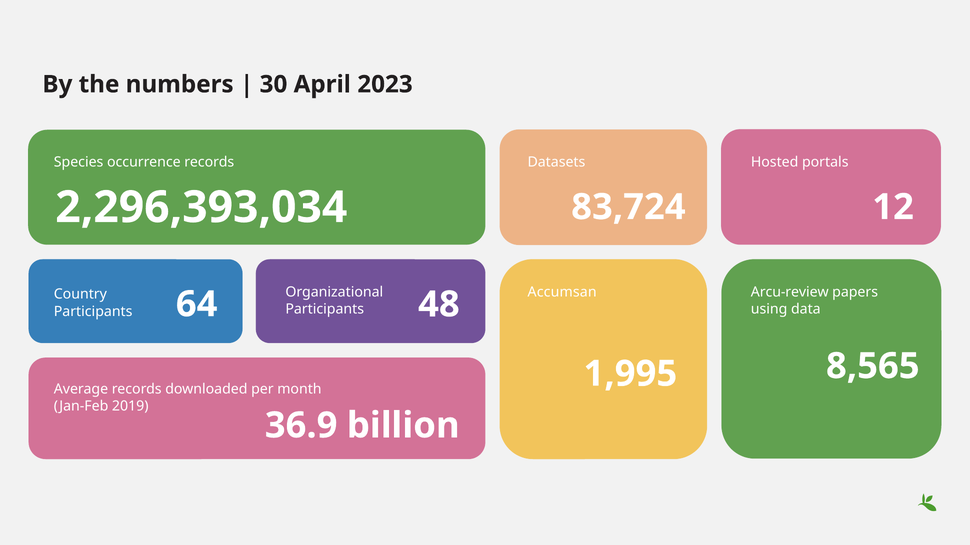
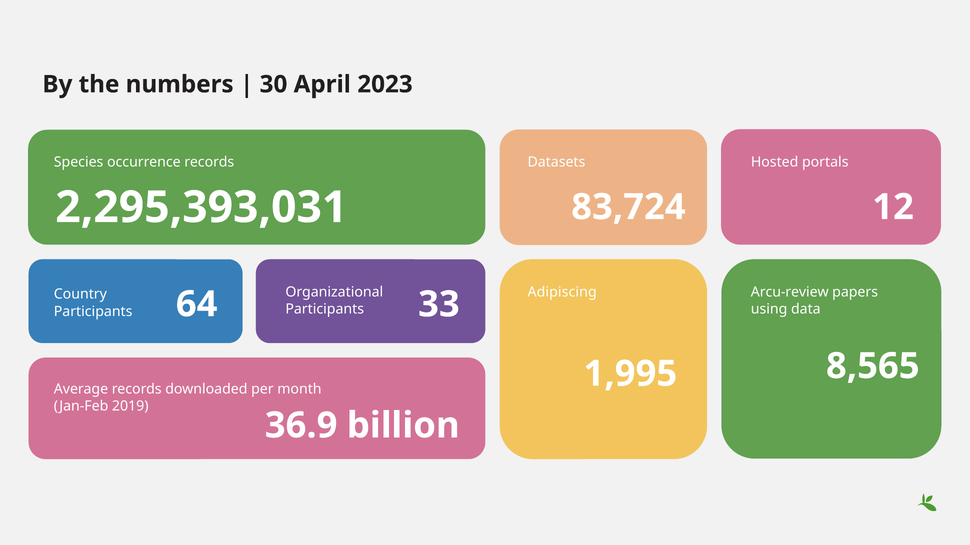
2,296,393,034: 2,296,393,034 -> 2,295,393,031
Accumsan: Accumsan -> Adipiscing
48: 48 -> 33
